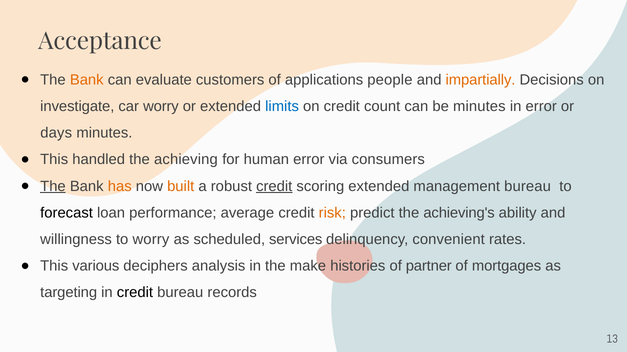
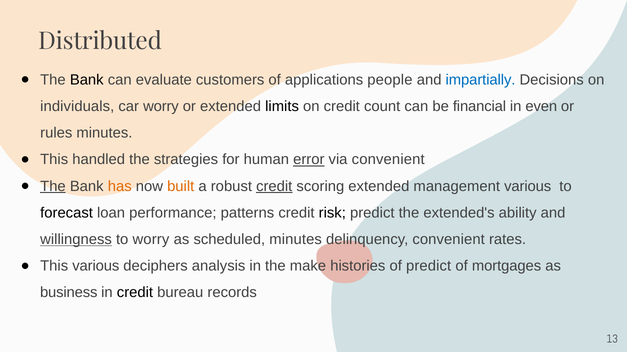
Acceptance: Acceptance -> Distributed
Bank at (87, 80) colour: orange -> black
impartially colour: orange -> blue
investigate: investigate -> individuals
limits colour: blue -> black
be minutes: minutes -> financial
in error: error -> even
days: days -> rules
achieving: achieving -> strategies
error at (309, 160) underline: none -> present
via consumers: consumers -> convenient
management bureau: bureau -> various
average: average -> patterns
risk colour: orange -> black
achieving's: achieving's -> extended's
willingness underline: none -> present
scheduled services: services -> minutes
of partner: partner -> predict
targeting: targeting -> business
